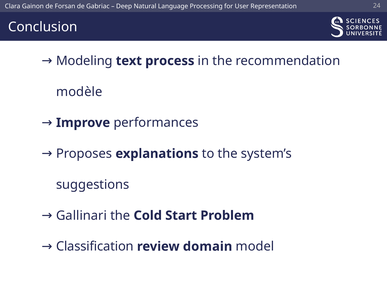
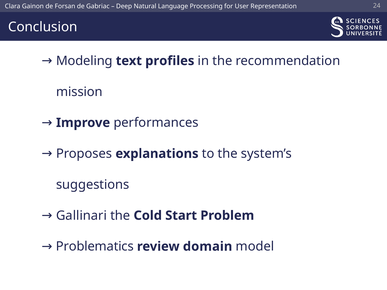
process: process -> profiles
modèle: modèle -> mission
Classification: Classification -> Problematics
